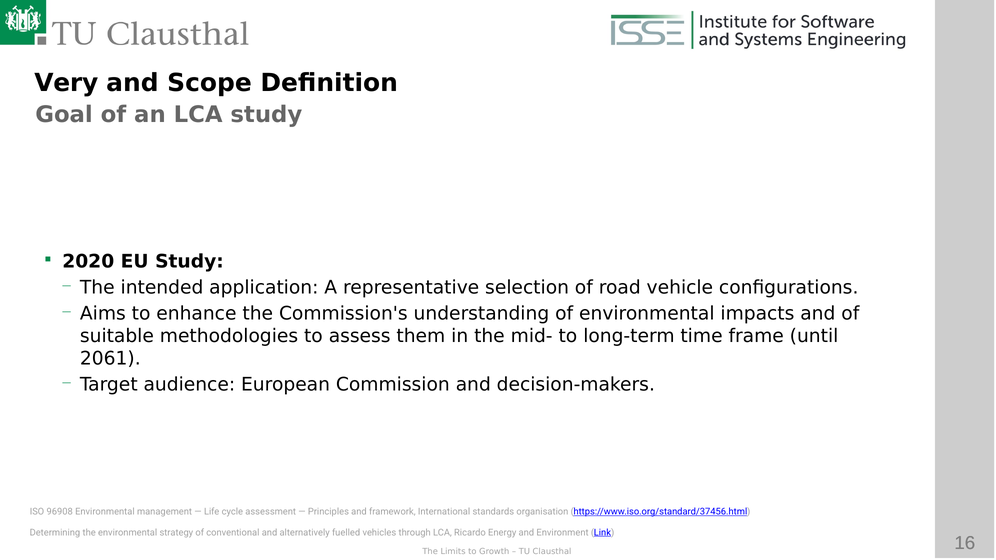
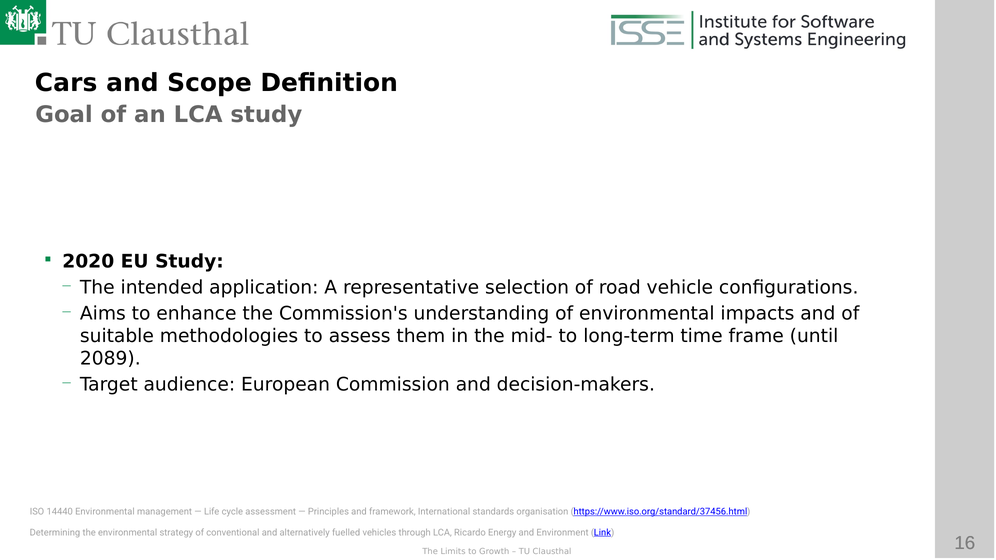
Very: Very -> Cars
2061: 2061 -> 2089
96908: 96908 -> 14440
